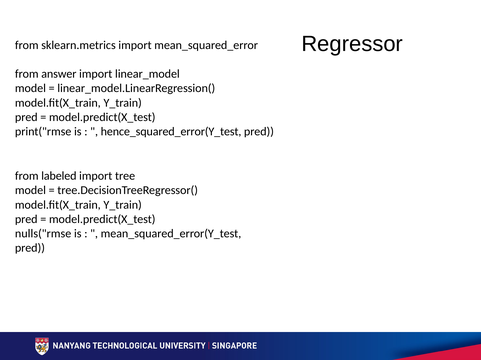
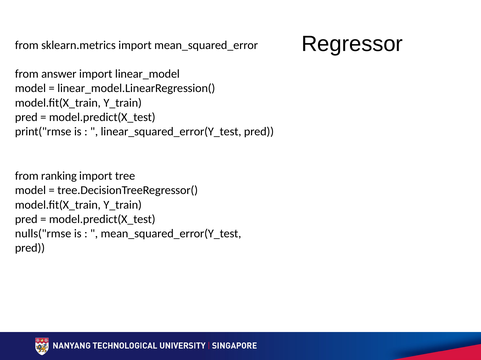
hence_squared_error(Y_test: hence_squared_error(Y_test -> linear_squared_error(Y_test
labeled: labeled -> ranking
